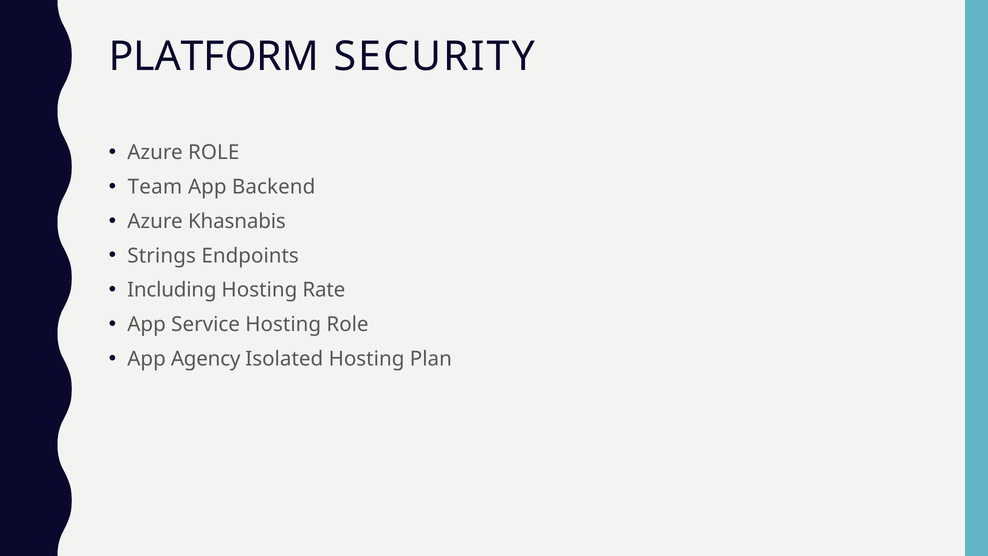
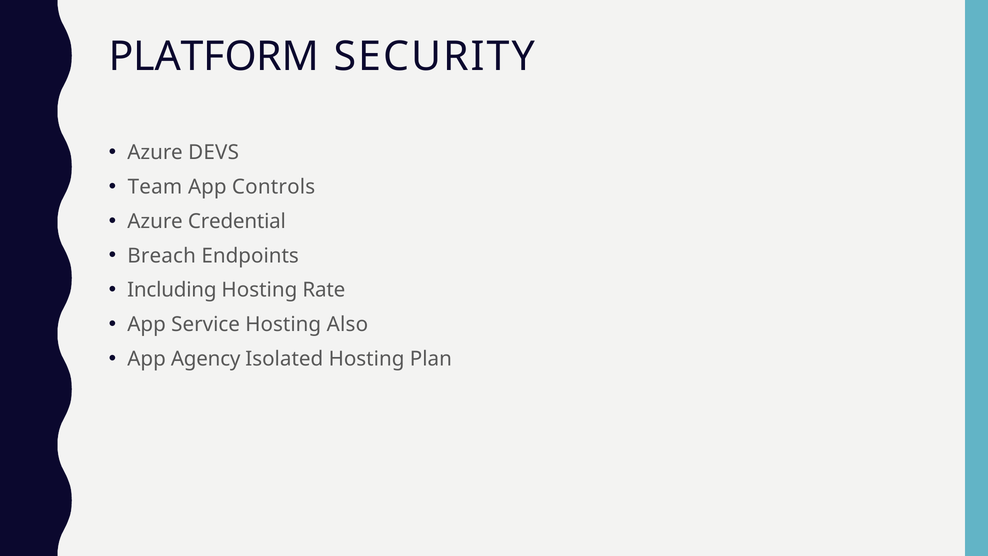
Azure ROLE: ROLE -> DEVS
Backend: Backend -> Controls
Khasnabis: Khasnabis -> Credential
Strings: Strings -> Breach
Hosting Role: Role -> Also
